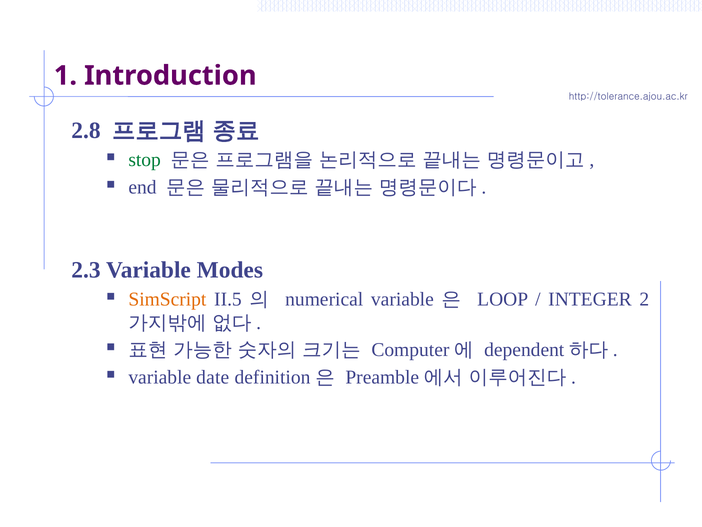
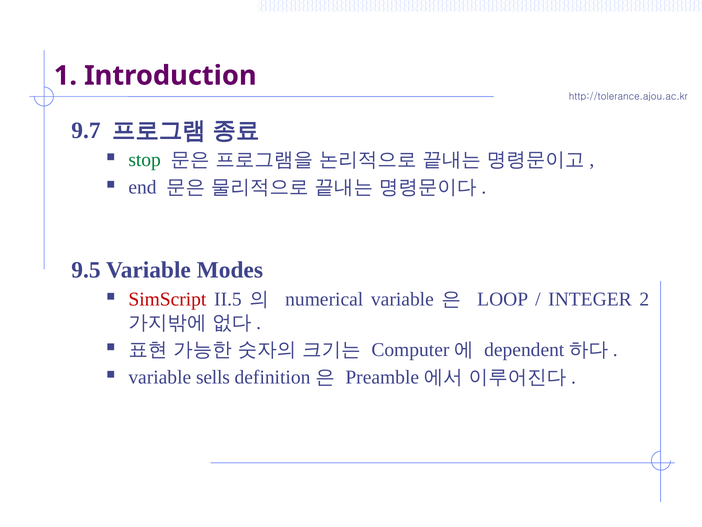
2.8: 2.8 -> 9.7
2.3: 2.3 -> 9.5
SimScript colour: orange -> red
date: date -> sells
